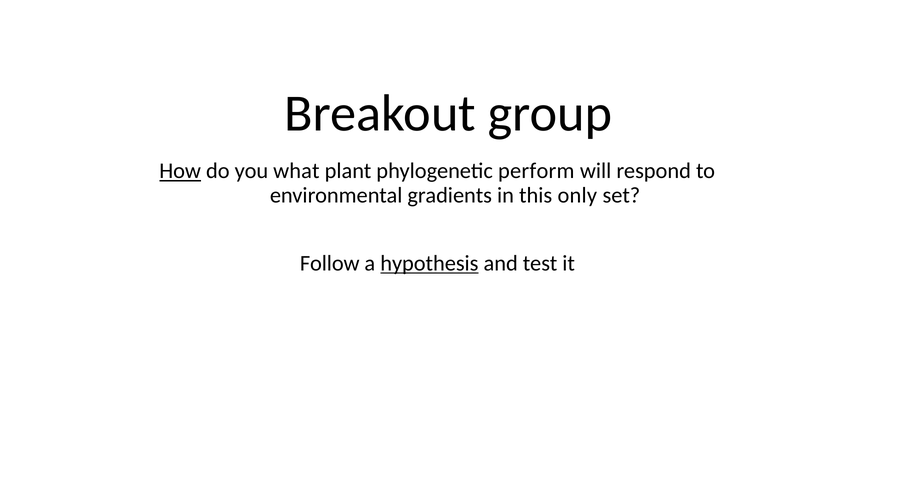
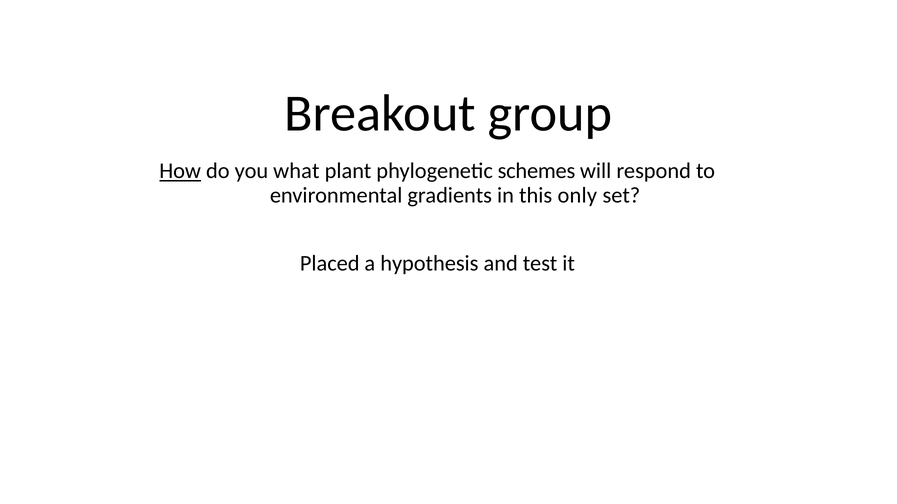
perform: perform -> schemes
Follow: Follow -> Placed
hypothesis underline: present -> none
